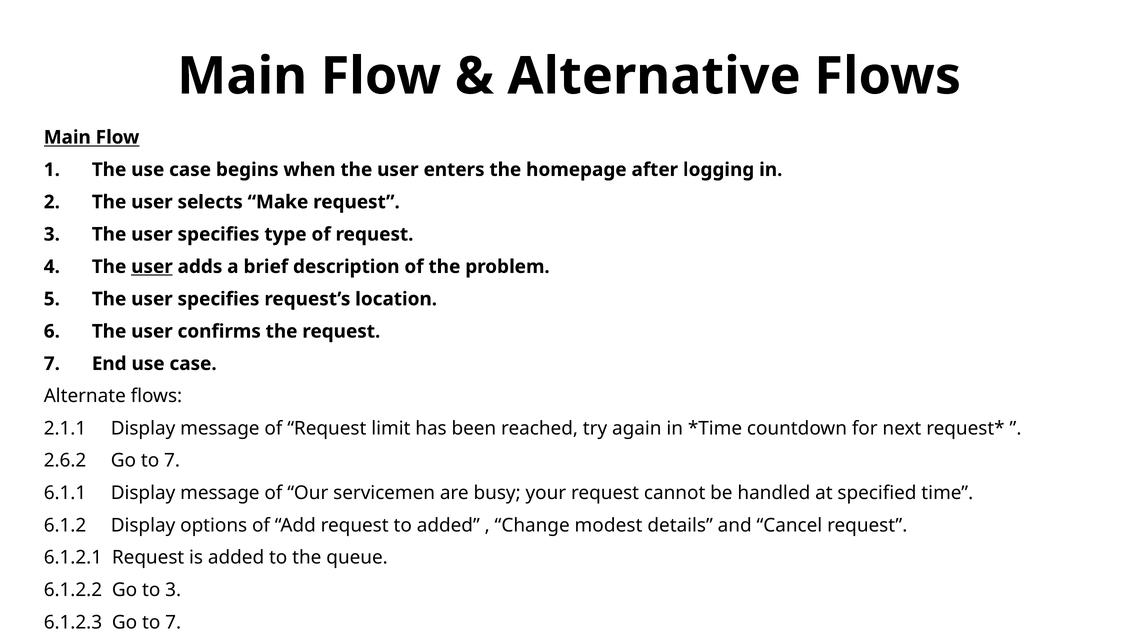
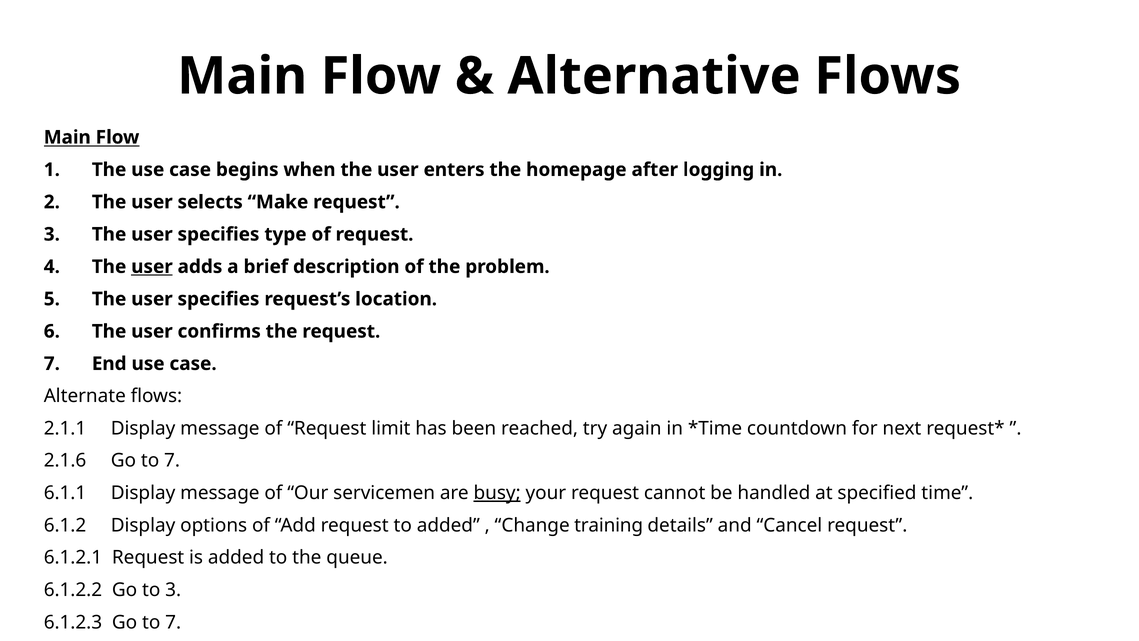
2.6.2: 2.6.2 -> 2.1.6
busy underline: none -> present
modest: modest -> training
